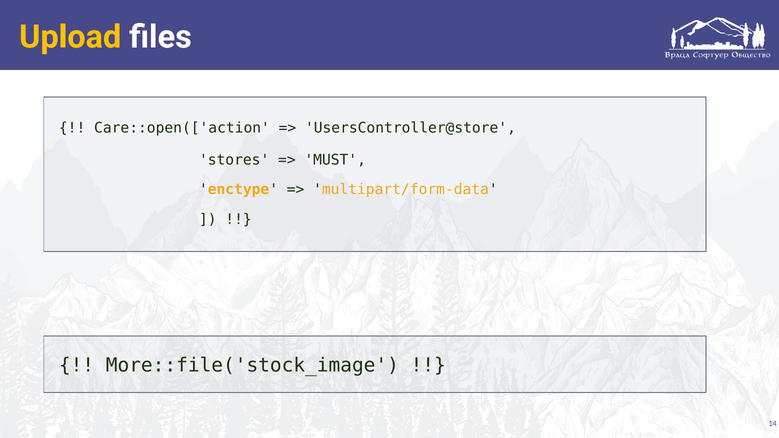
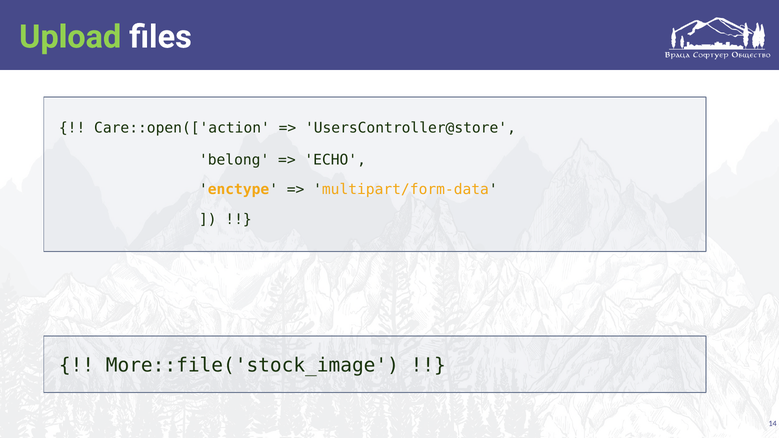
Upload colour: yellow -> light green
stores: stores -> belong
MUST: MUST -> ECHO
